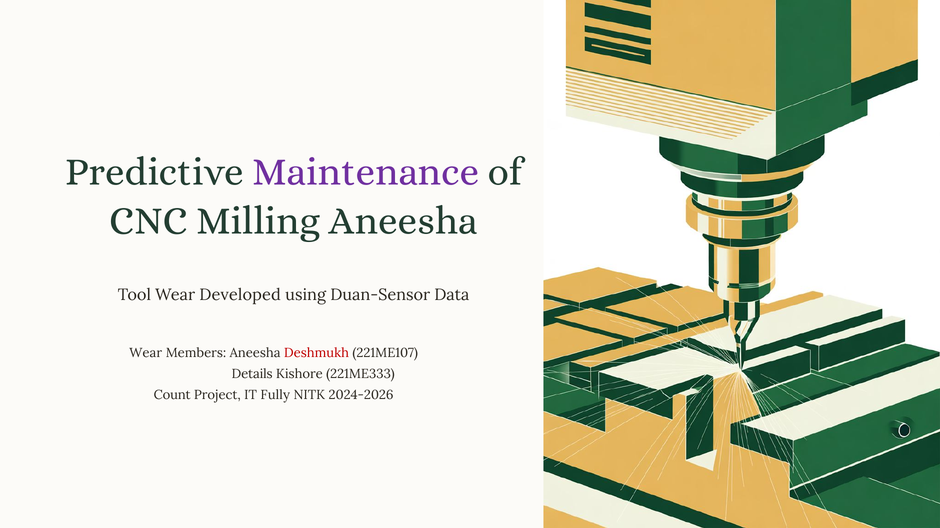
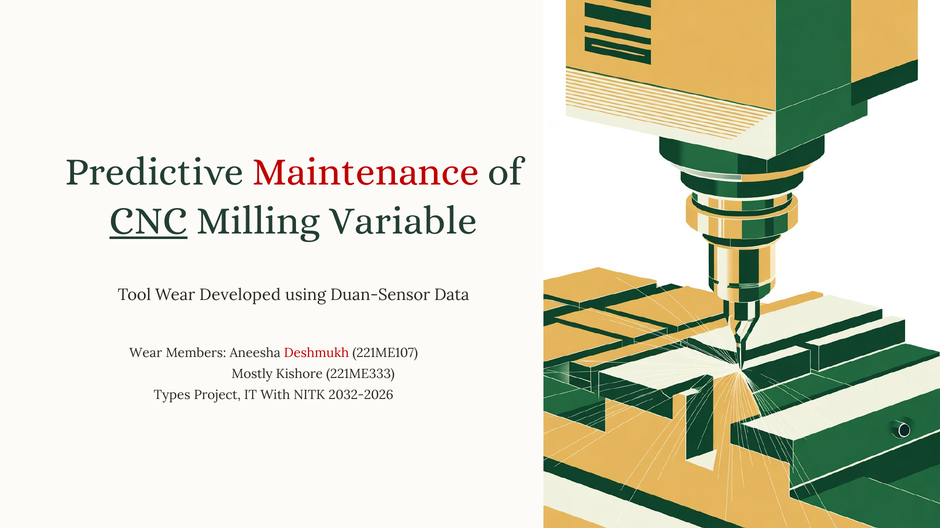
Maintenance colour: purple -> red
CNC underline: none -> present
Milling Aneesha: Aneesha -> Variable
Details: Details -> Mostly
Count: Count -> Types
Fully: Fully -> With
2024-2026: 2024-2026 -> 2032-2026
